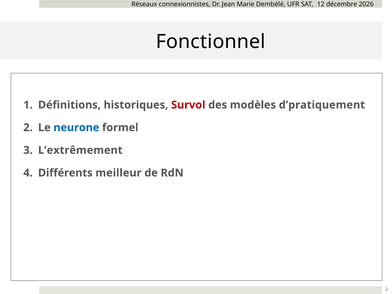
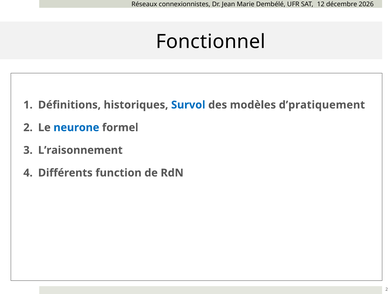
Survol colour: red -> blue
L’extrêmement: L’extrêmement -> L’raisonnement
meilleur: meilleur -> function
